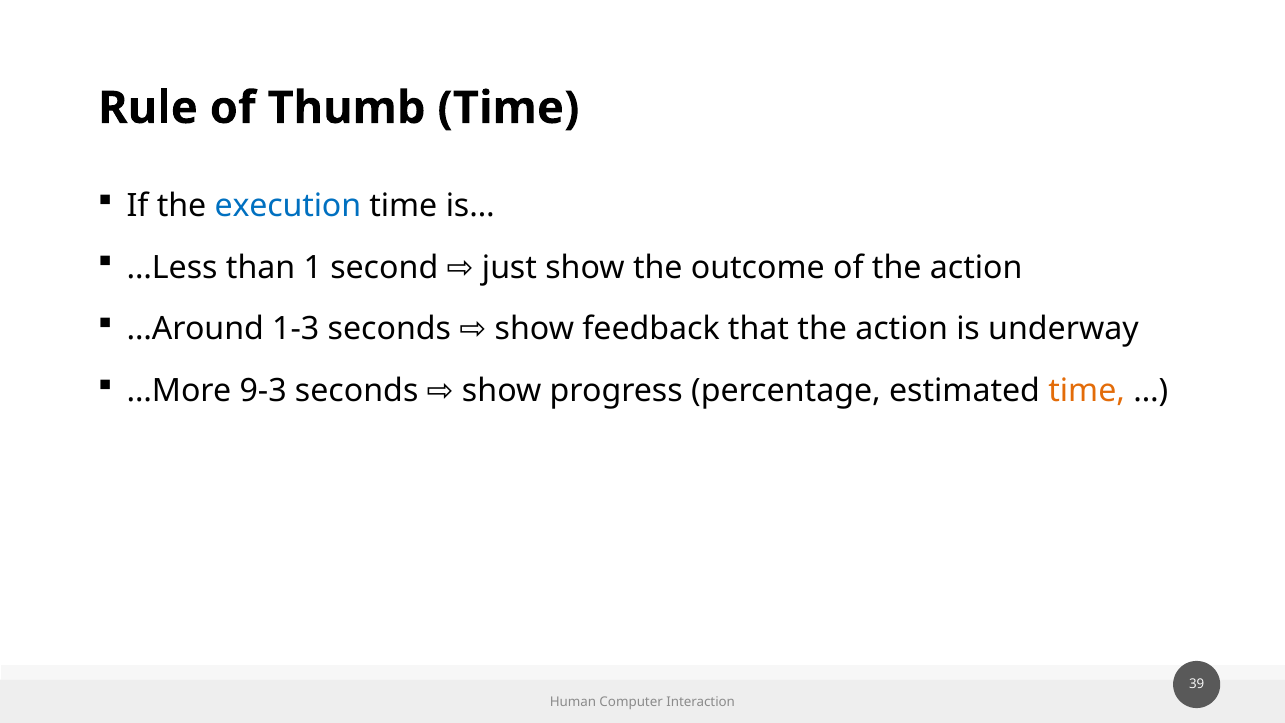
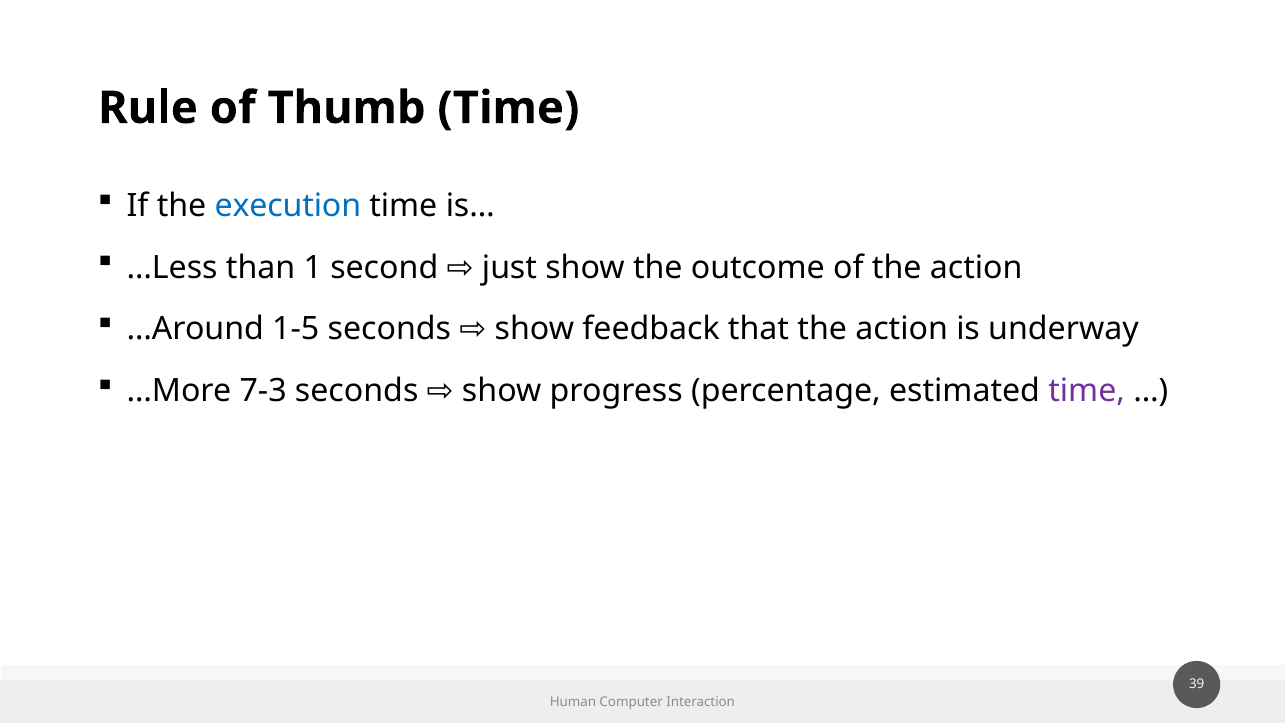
1-3: 1-3 -> 1-5
9-3: 9-3 -> 7-3
time at (1087, 391) colour: orange -> purple
